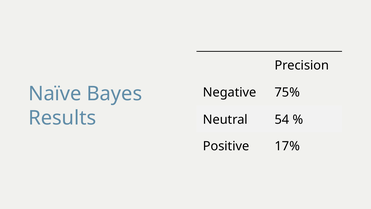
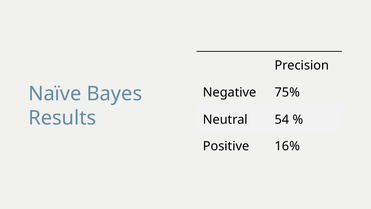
17%: 17% -> 16%
